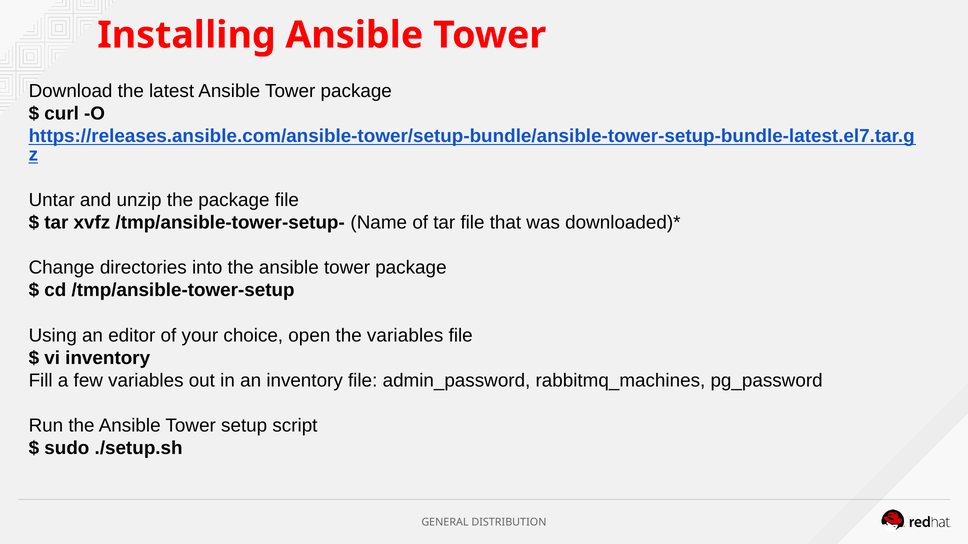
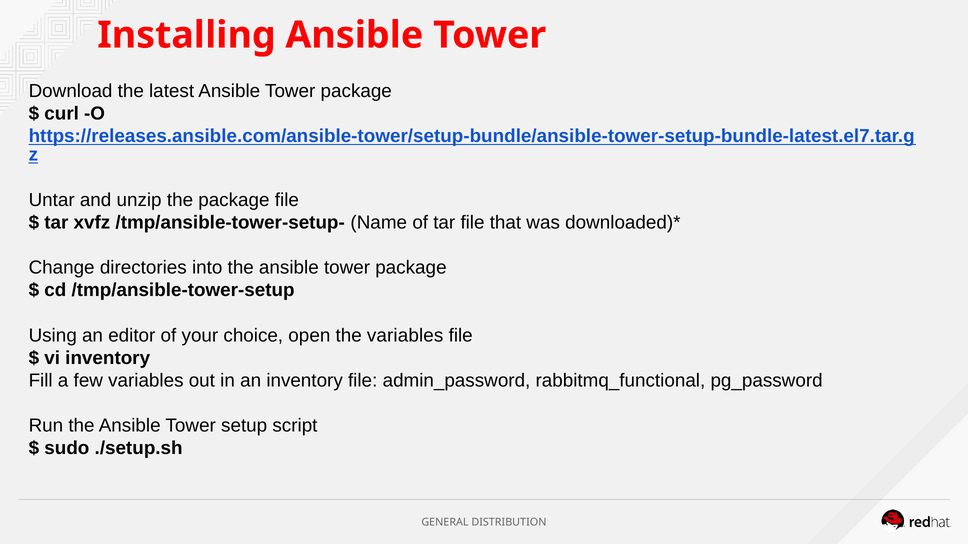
rabbitmq_machines: rabbitmq_machines -> rabbitmq_functional
